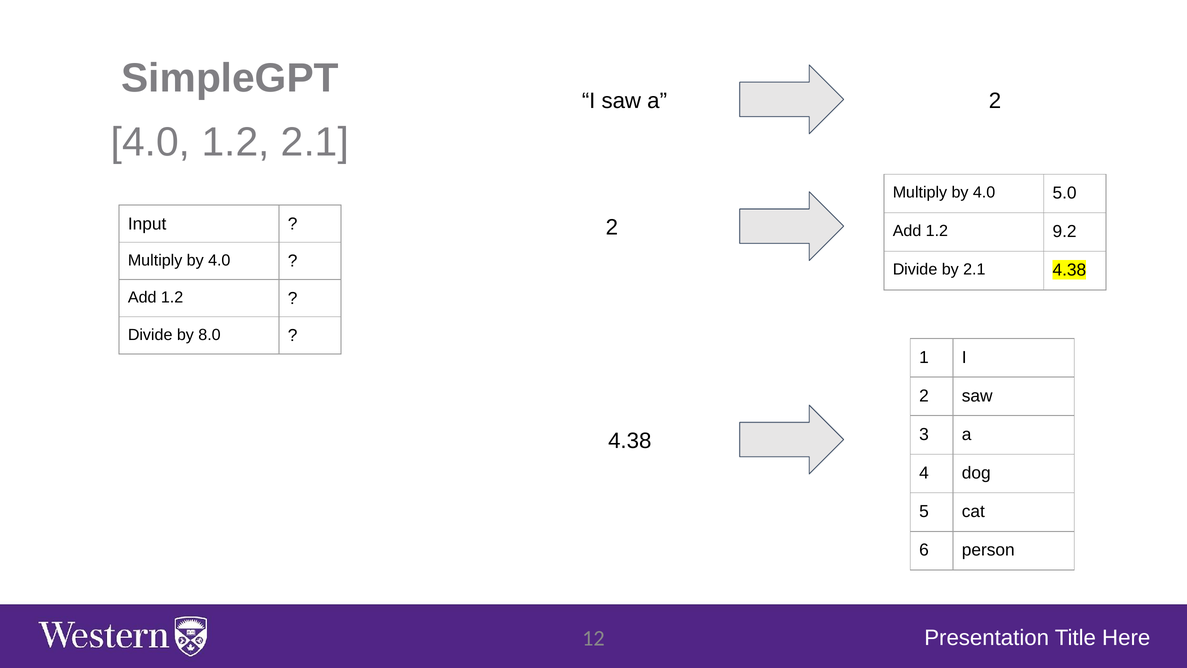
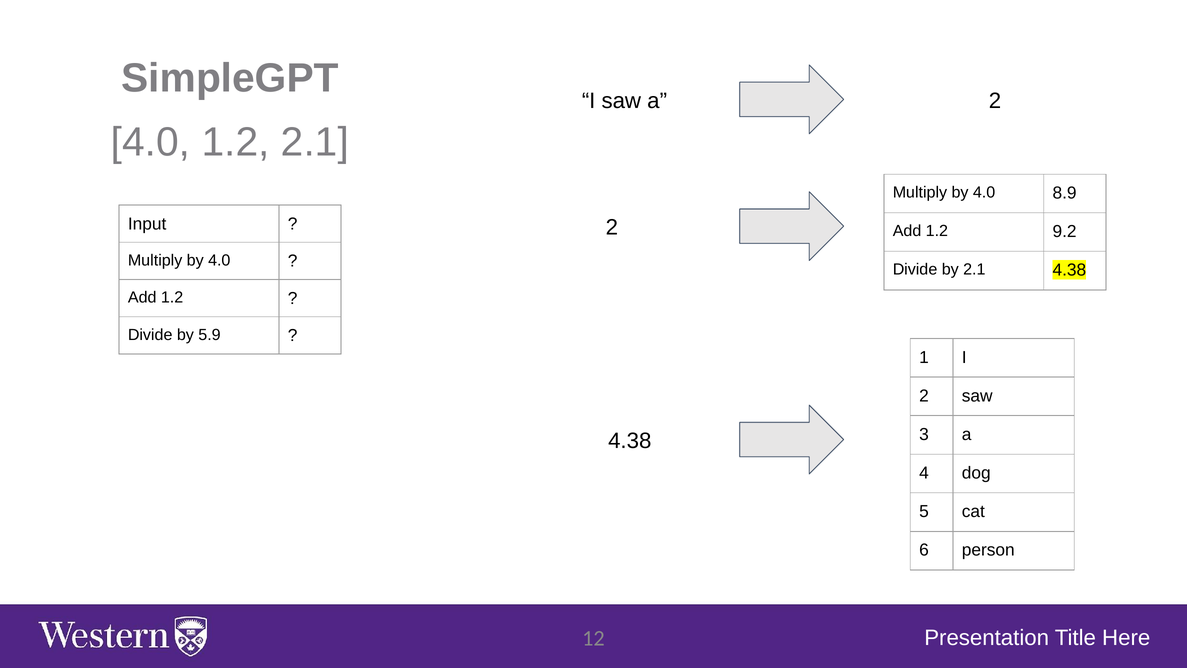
5.0: 5.0 -> 8.9
8.0: 8.0 -> 5.9
